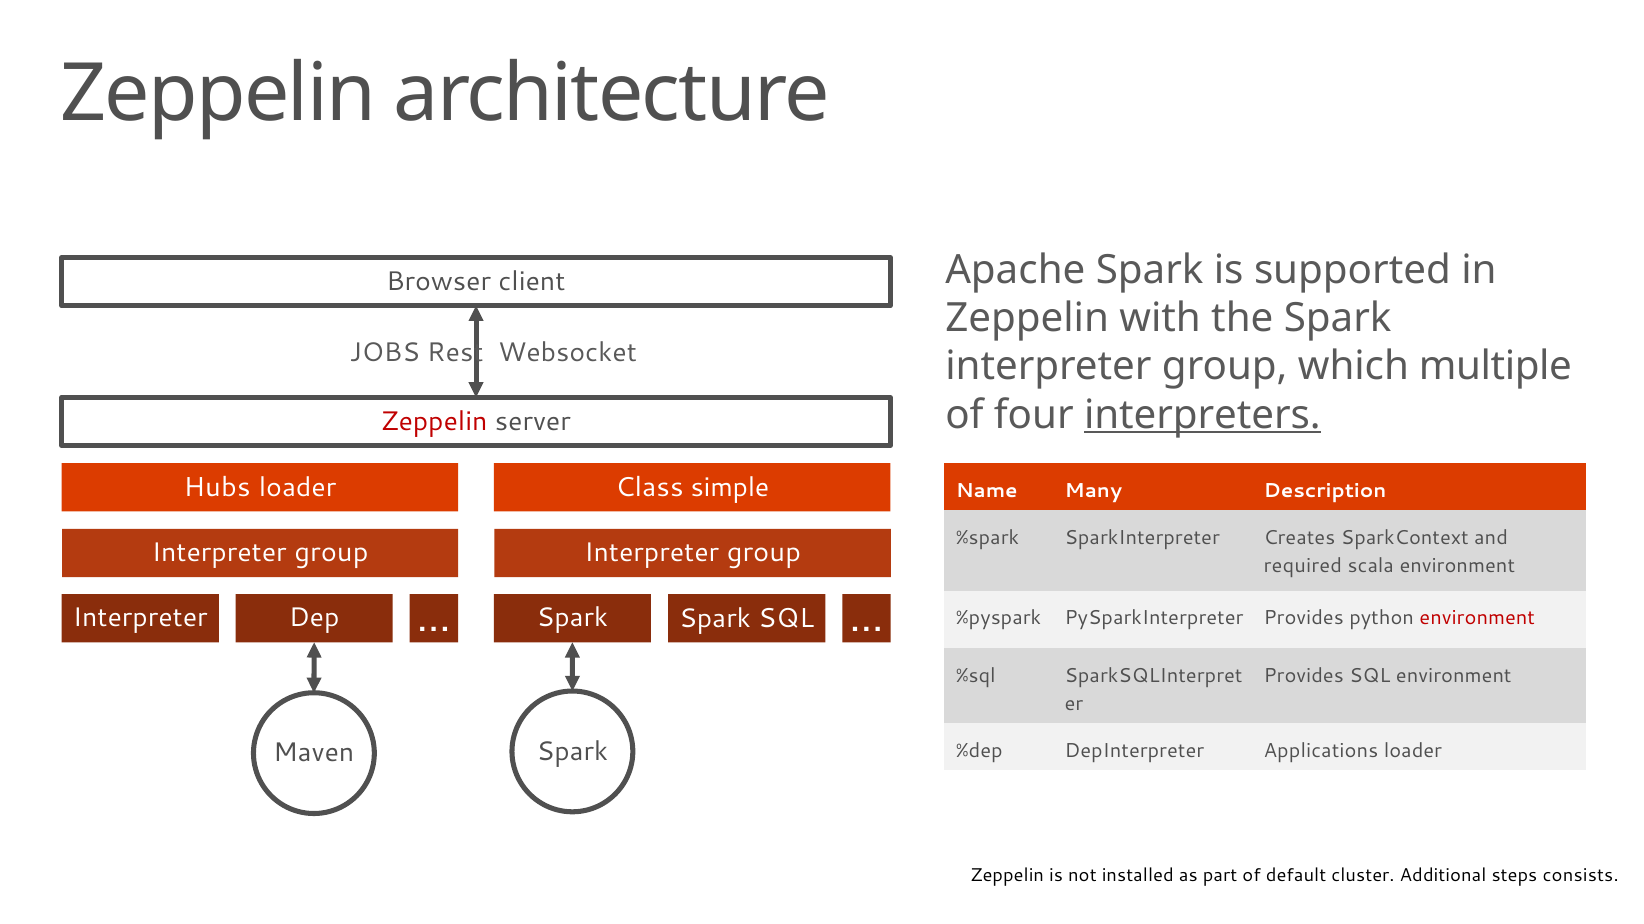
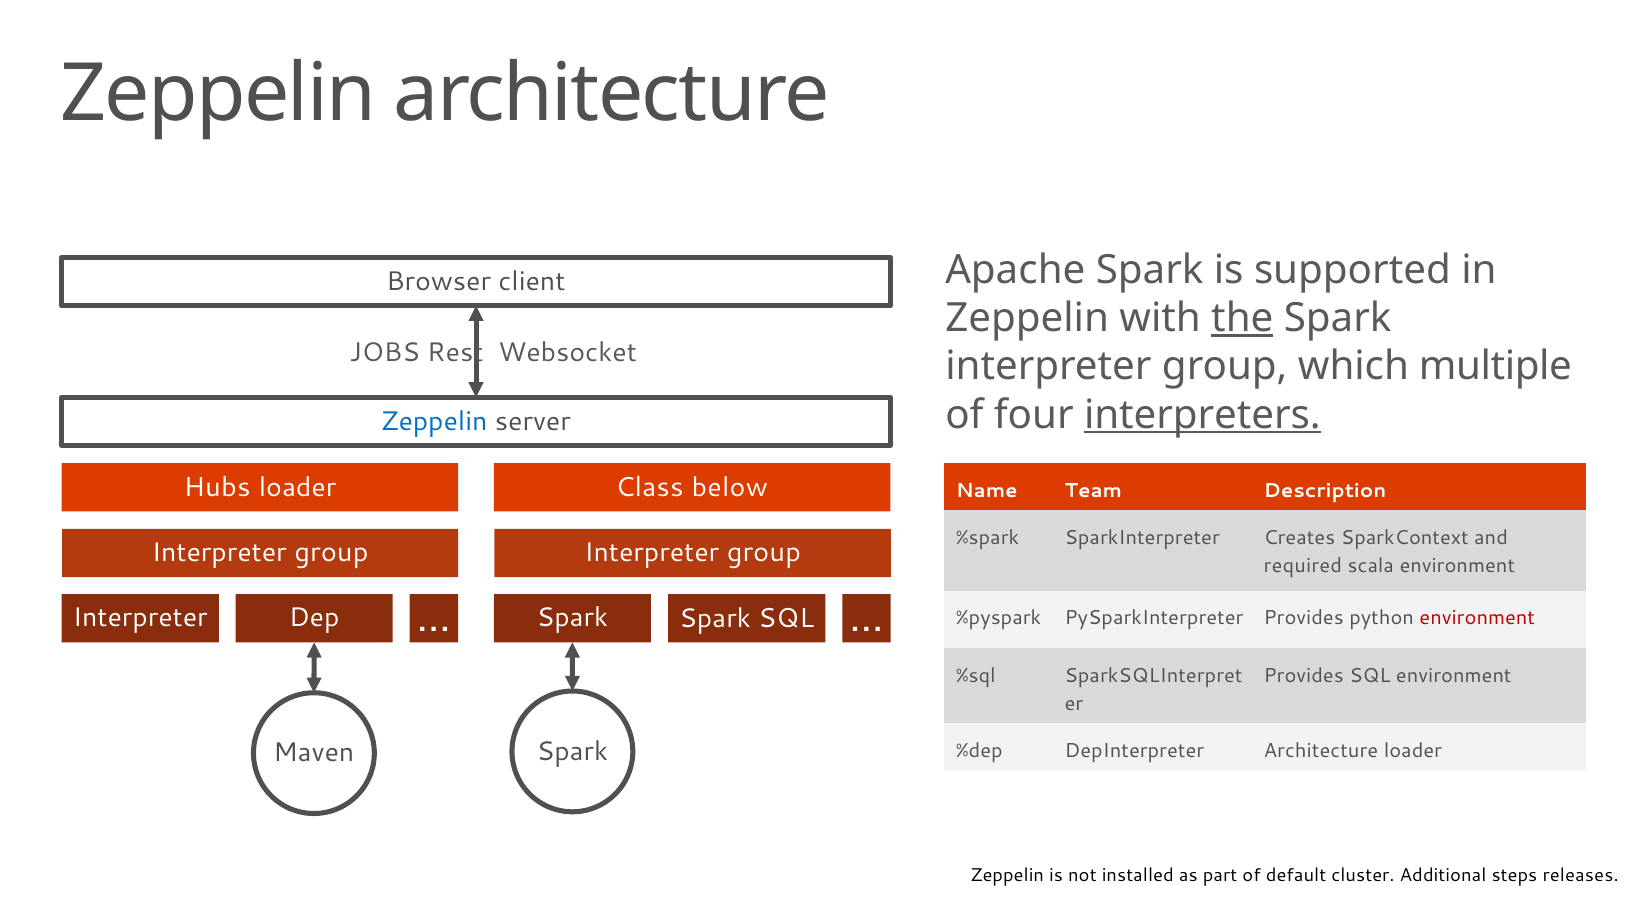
the underline: none -> present
Zeppelin at (434, 422) colour: red -> blue
simple: simple -> below
Many: Many -> Team
DepInterpreter Applications: Applications -> Architecture
consists: consists -> releases
